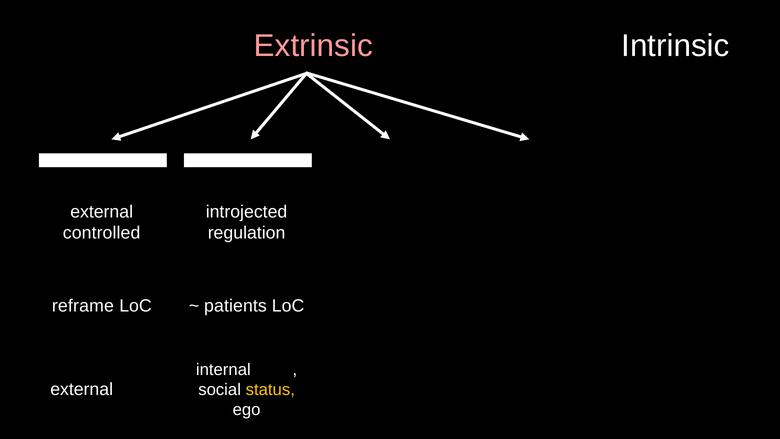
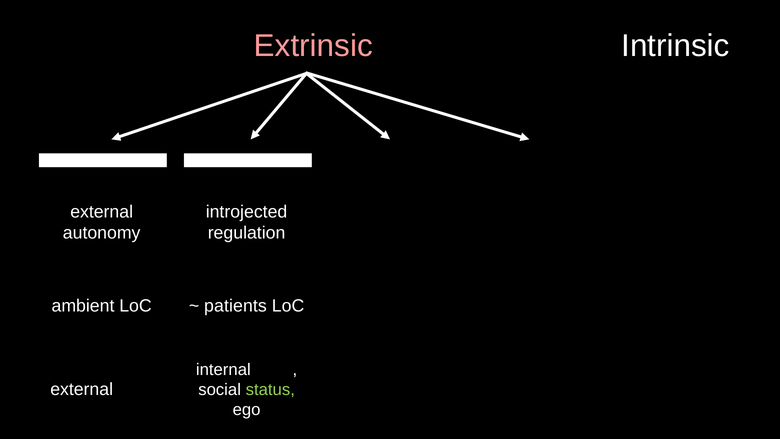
controlled: controlled -> autonomy
reframe: reframe -> ambient
status colour: yellow -> light green
